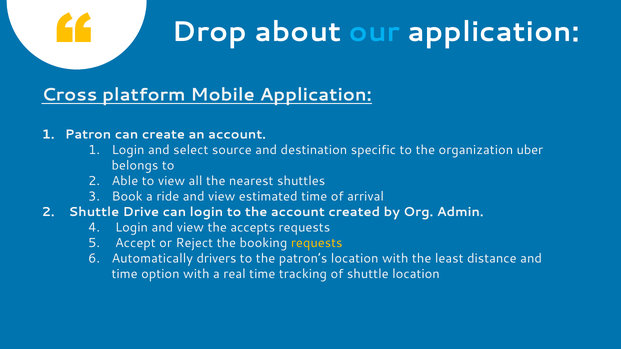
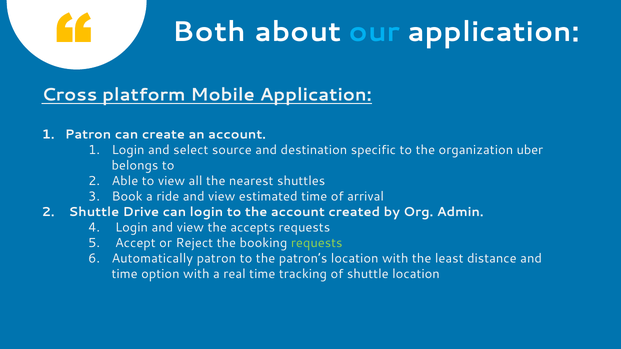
Drop: Drop -> Both
requests at (317, 243) colour: yellow -> light green
Automatically drivers: drivers -> patron
